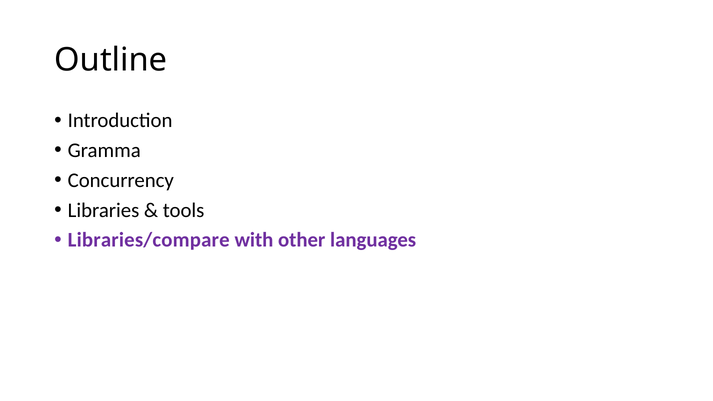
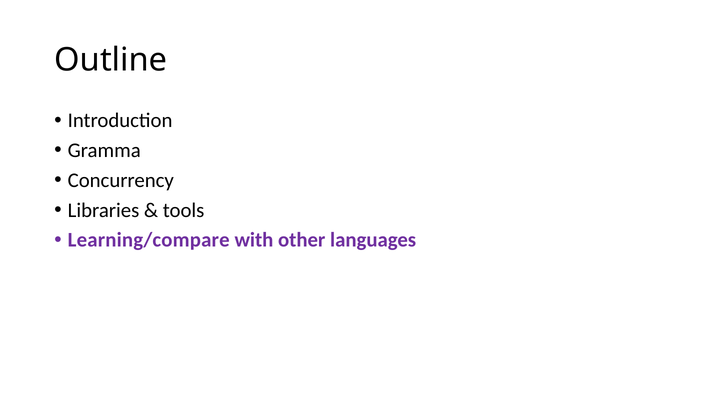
Libraries/compare: Libraries/compare -> Learning/compare
